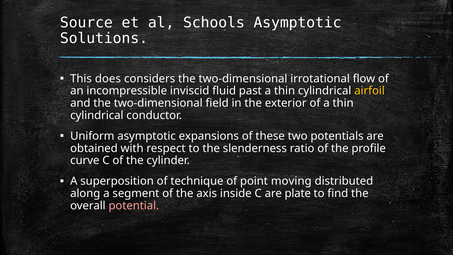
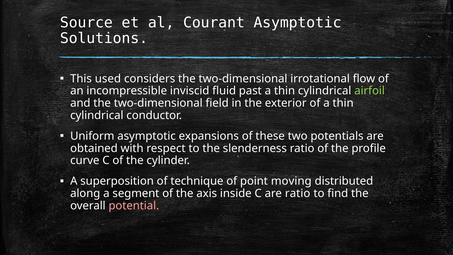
Schools: Schools -> Courant
does: does -> used
airfoil colour: yellow -> light green
are plate: plate -> ratio
